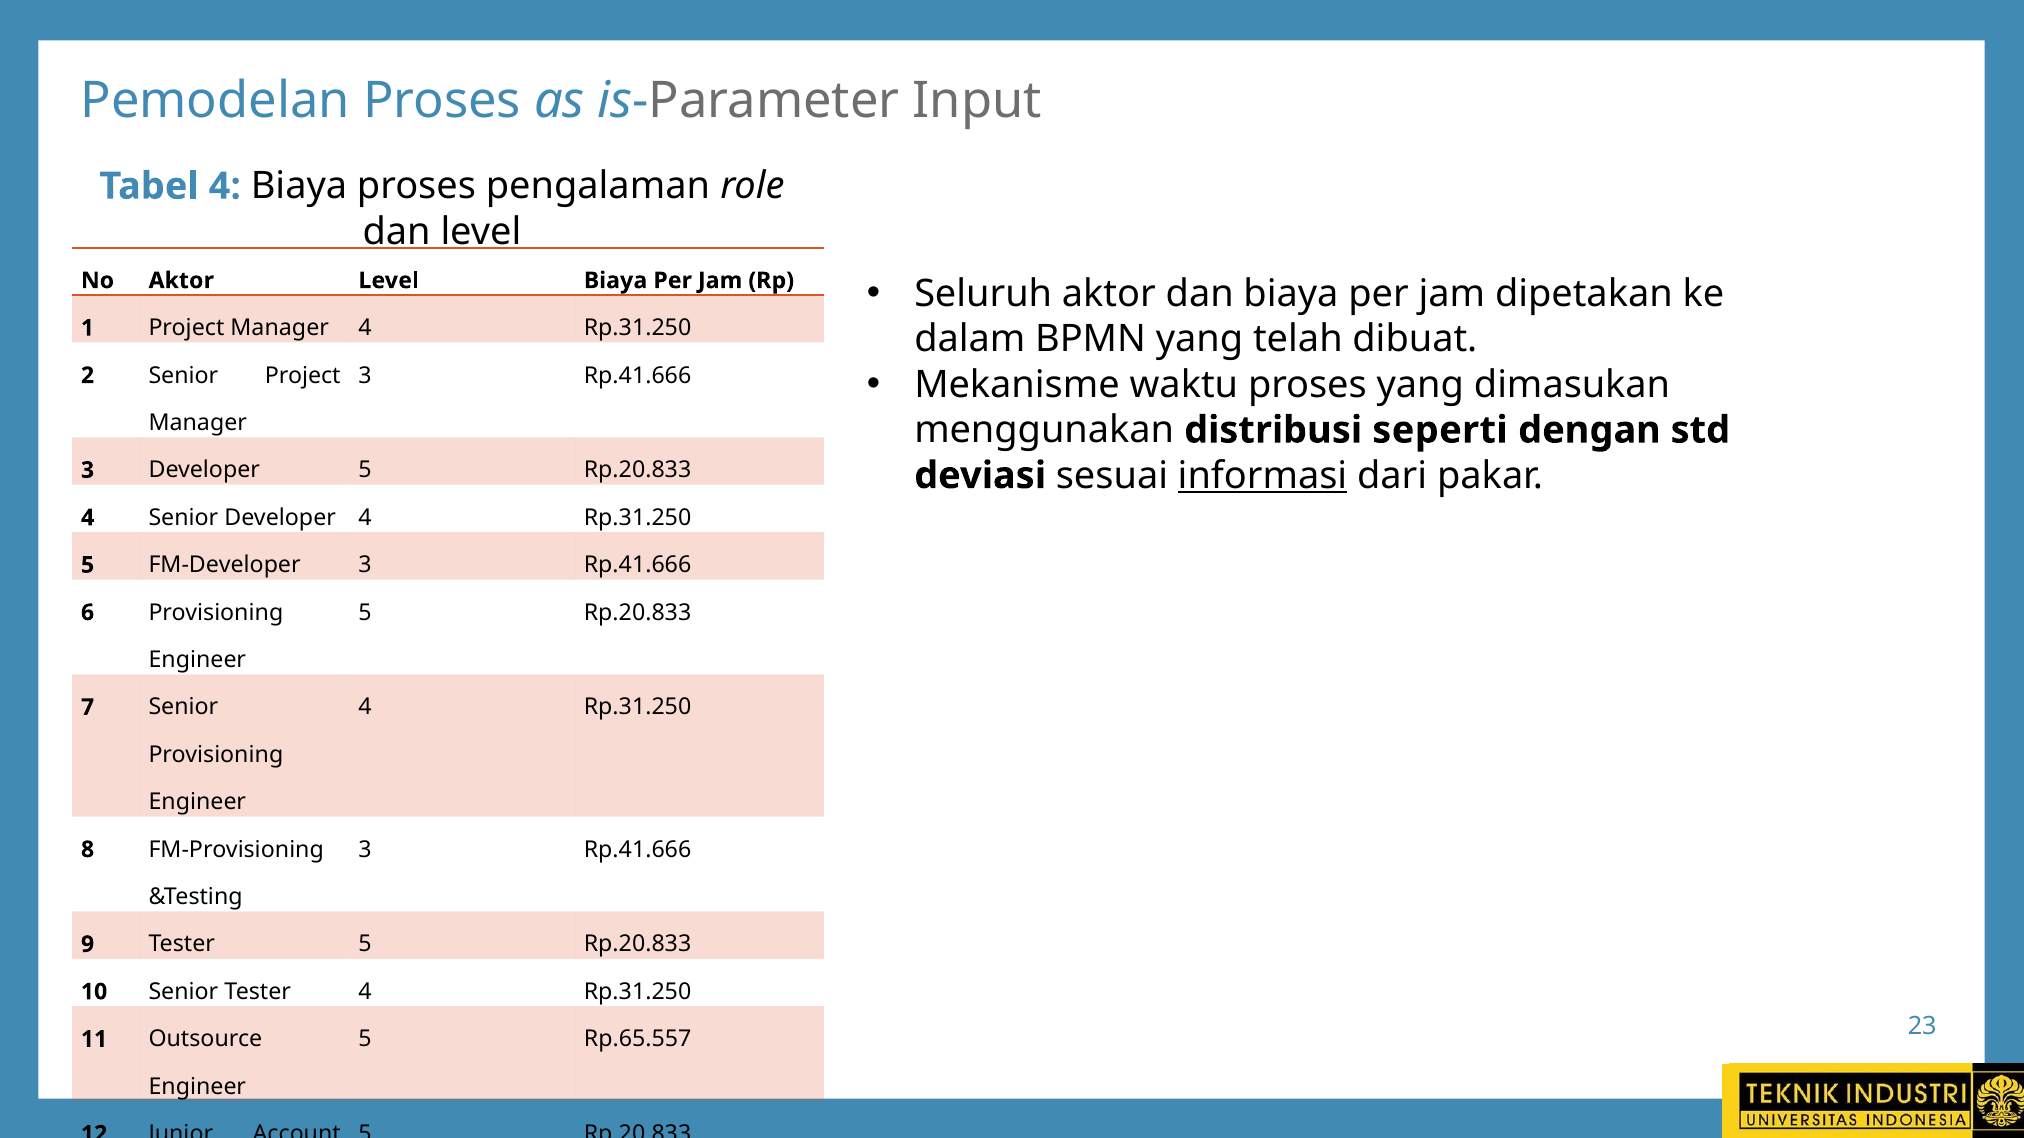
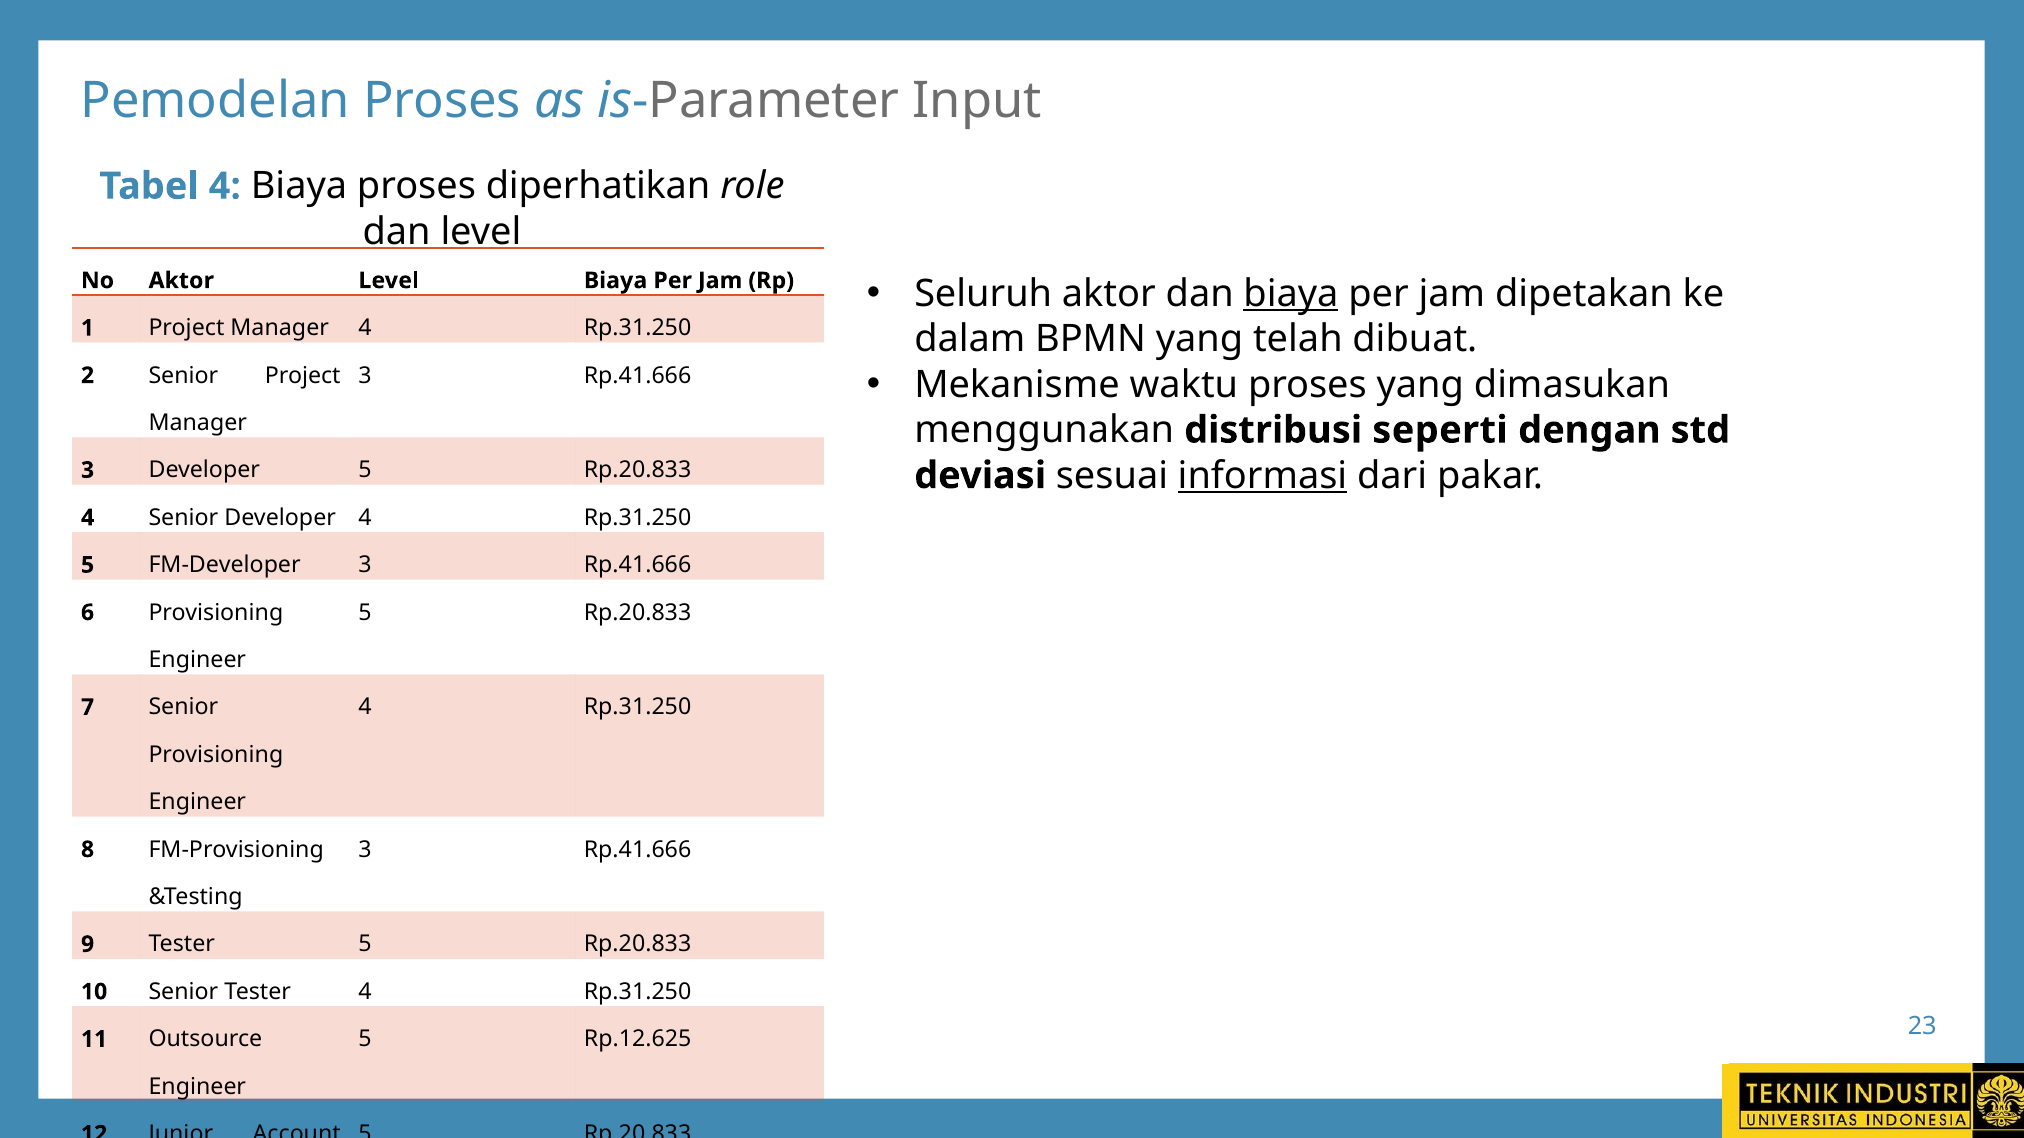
pengalaman: pengalaman -> diperhatikan
biaya at (1291, 294) underline: none -> present
Rp.65.557: Rp.65.557 -> Rp.12.625
